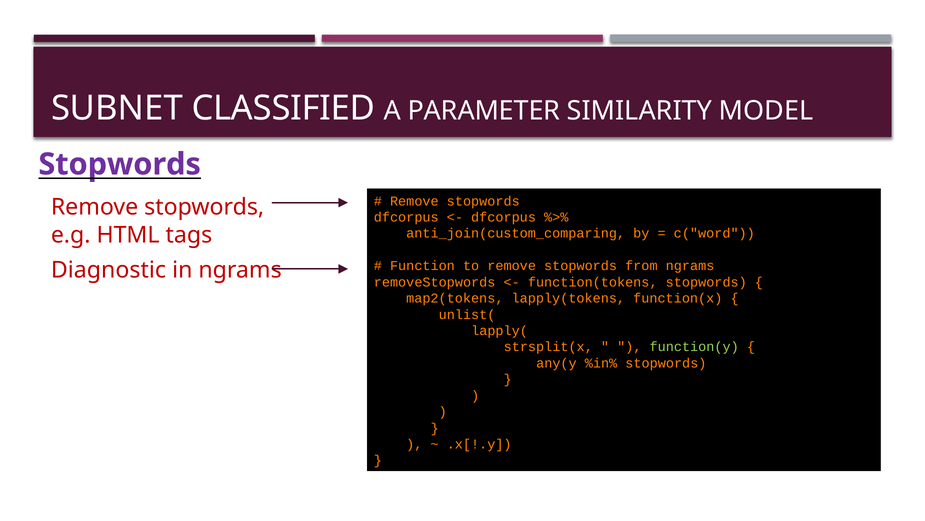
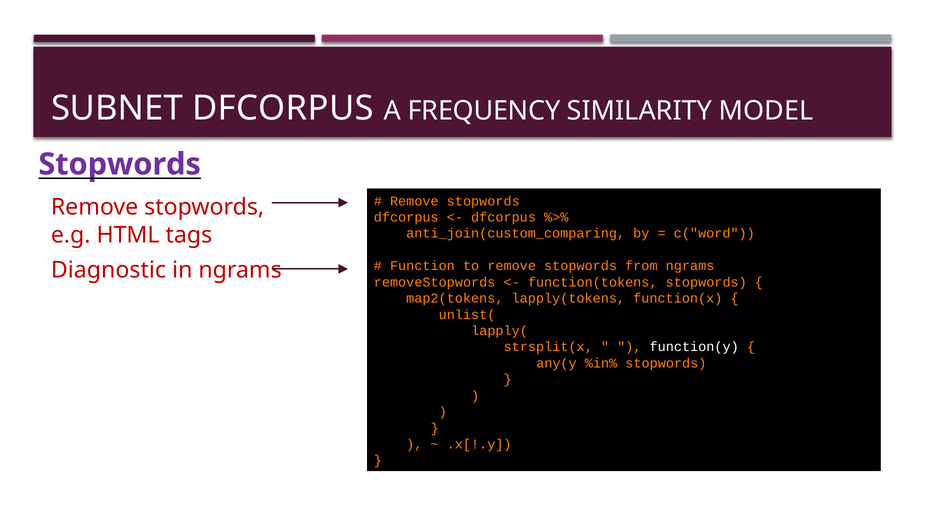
SUBNET CLASSIFIED: CLASSIFIED -> DFCORPUS
PARAMETER: PARAMETER -> FREQUENCY
function(y colour: light green -> white
